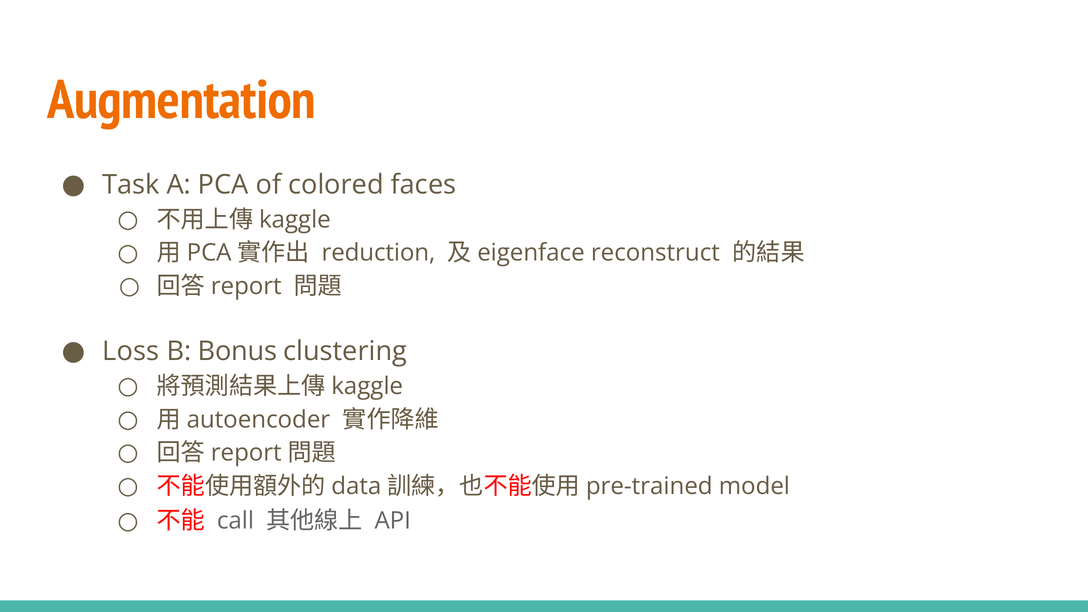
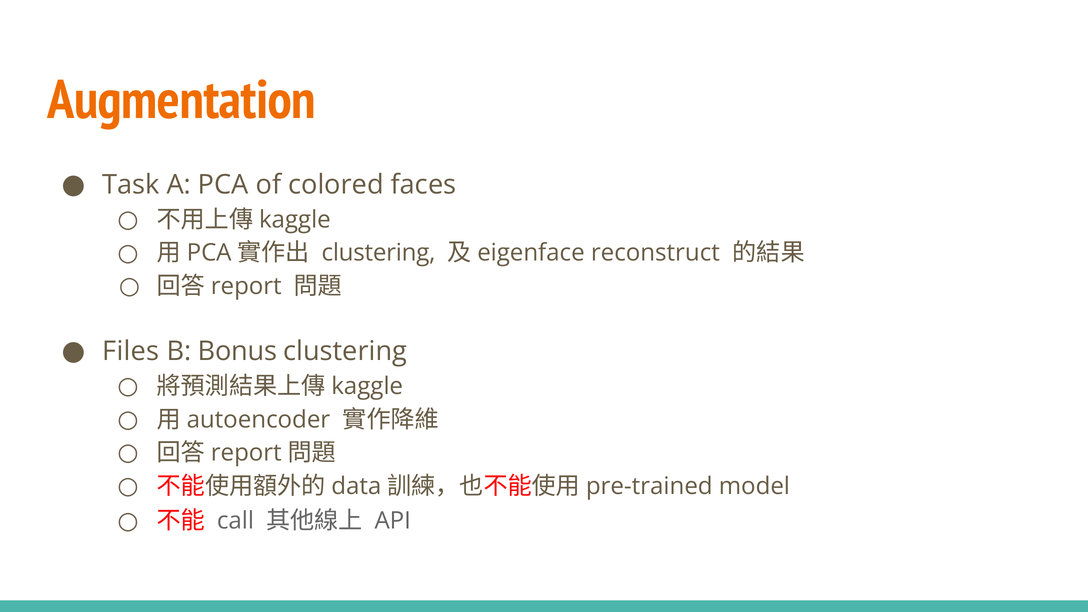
reduction at (378, 253): reduction -> clustering
Loss: Loss -> Files
